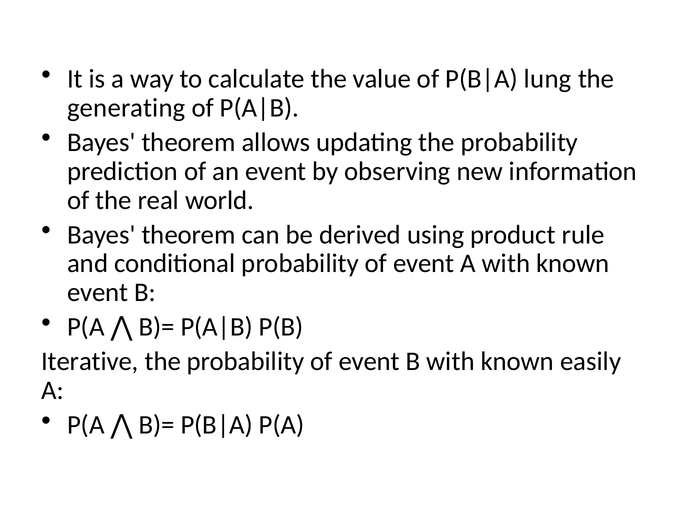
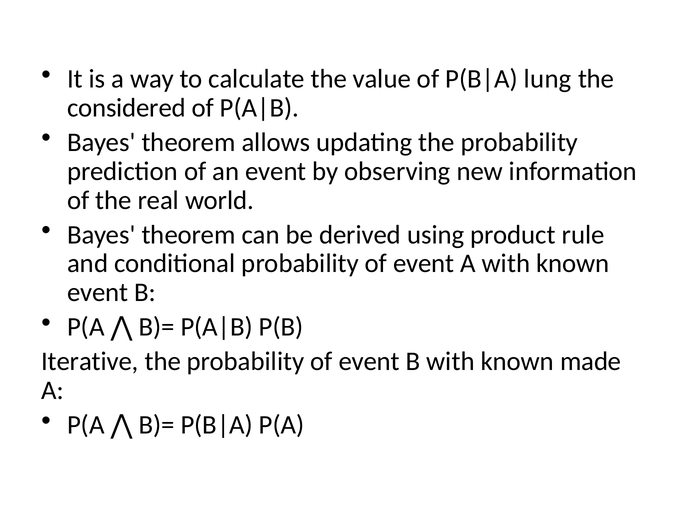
generating: generating -> considered
easily: easily -> made
